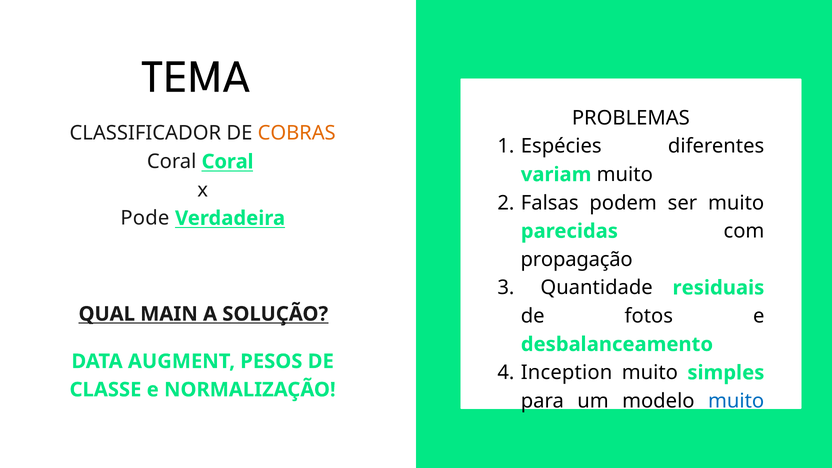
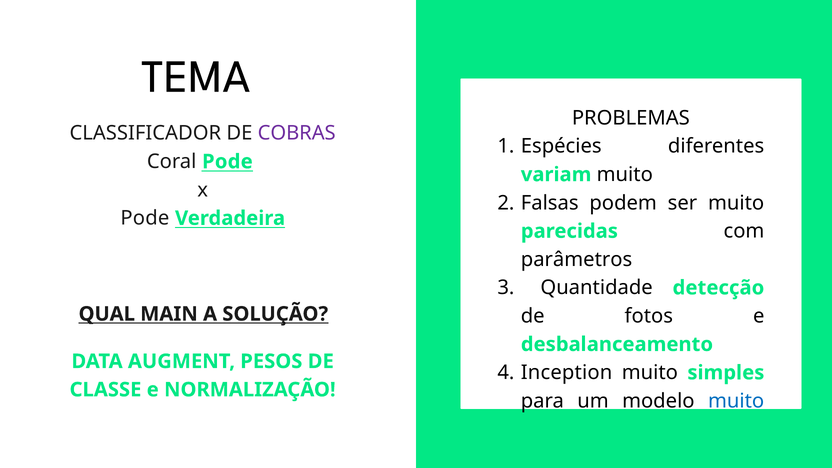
COBRAS colour: orange -> purple
Coral Coral: Coral -> Pode
propagação: propagação -> parâmetros
residuais: residuais -> detecção
